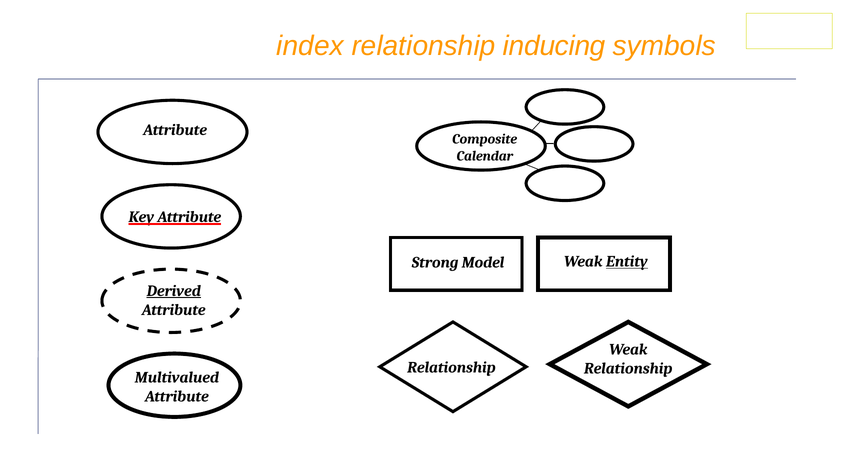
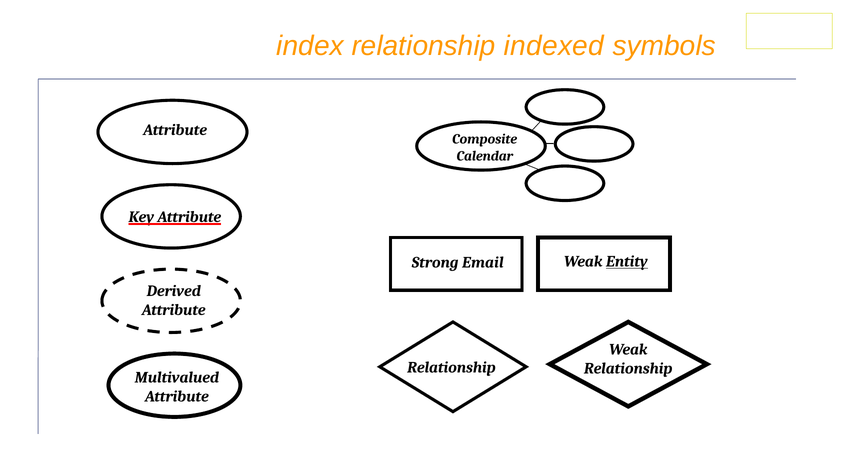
inducing: inducing -> indexed
Model: Model -> Email
Derived underline: present -> none
